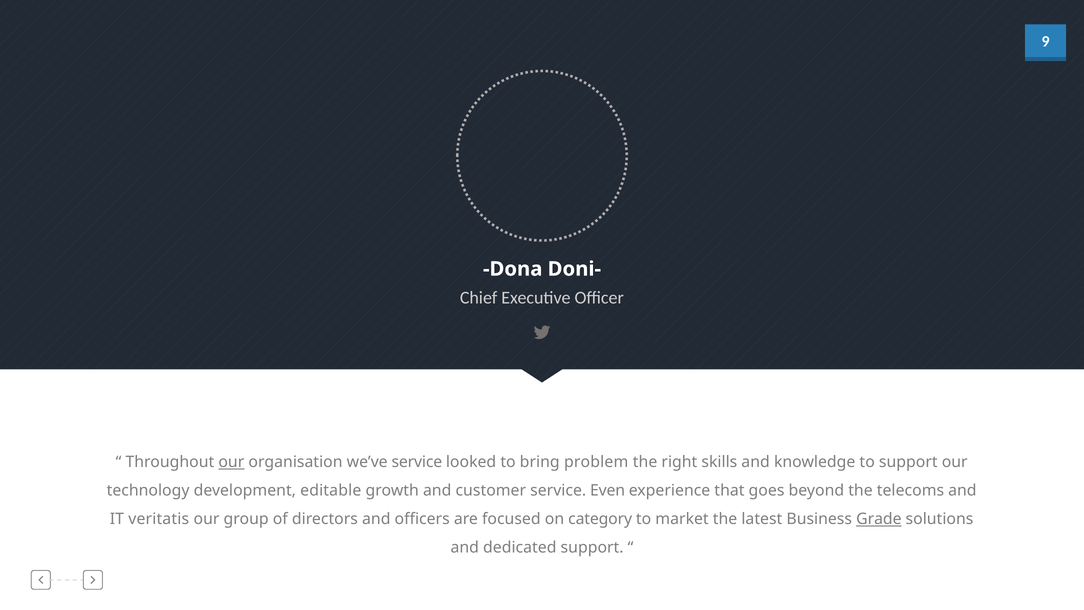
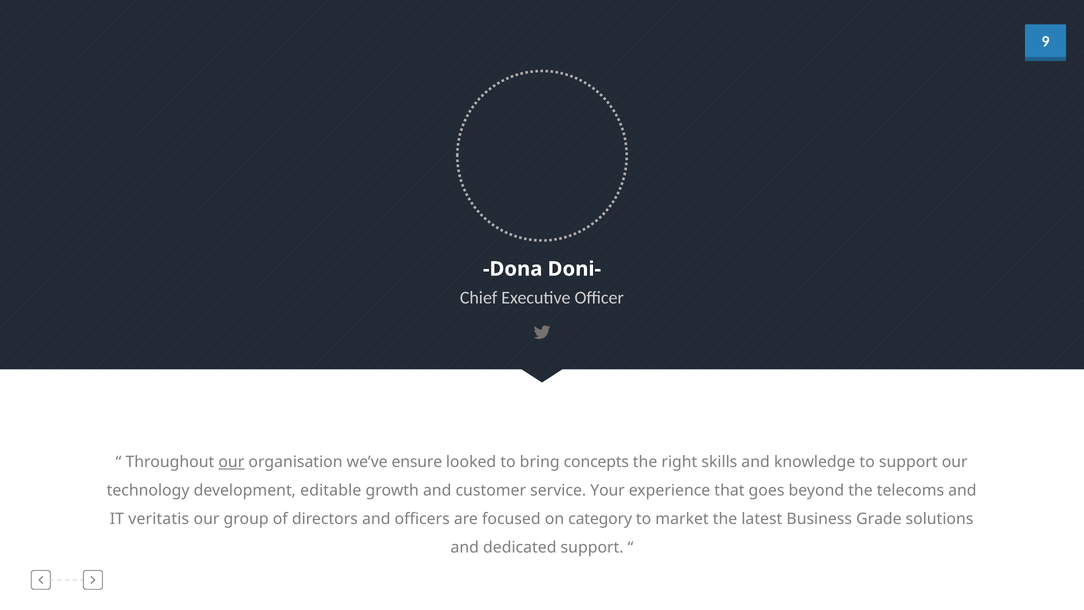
we’ve service: service -> ensure
problem: problem -> concepts
Even: Even -> Your
Grade underline: present -> none
